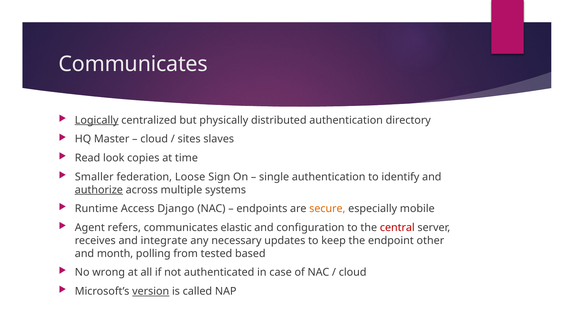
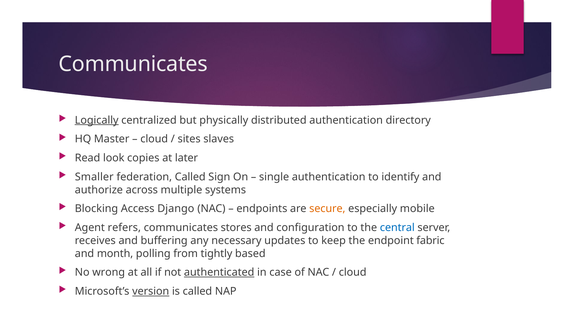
time: time -> later
federation Loose: Loose -> Called
authorize underline: present -> none
Runtime: Runtime -> Blocking
elastic: elastic -> stores
central colour: red -> blue
integrate: integrate -> buffering
other: other -> fabric
tested: tested -> tightly
authenticated underline: none -> present
